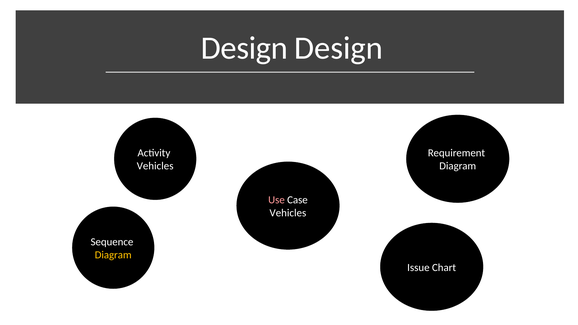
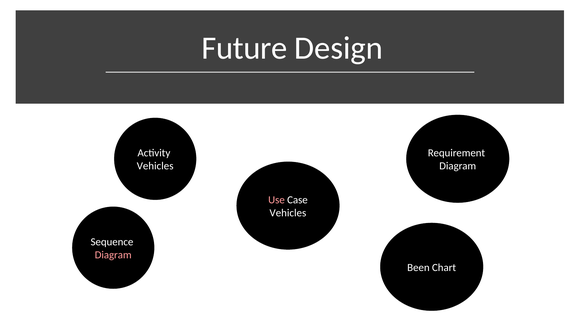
Design at (244, 48): Design -> Future
Diagram at (113, 255) colour: yellow -> pink
Issue: Issue -> Been
